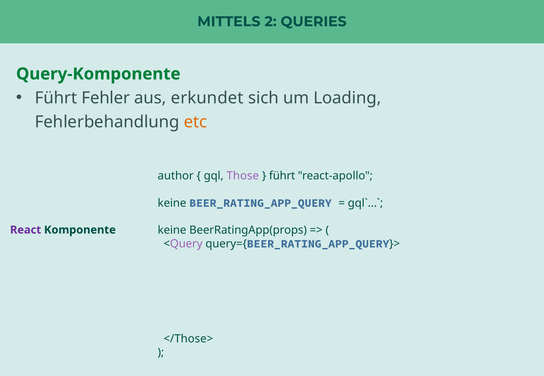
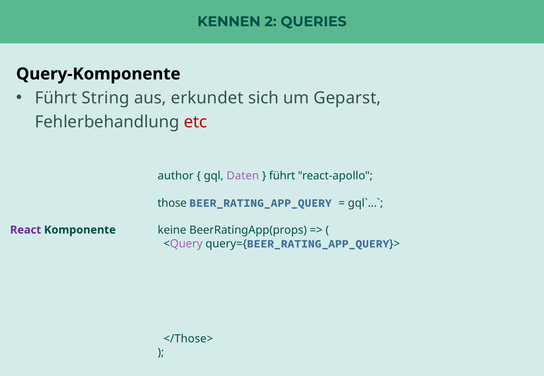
MITTELS: MITTELS -> KENNEN
Query-Komponente colour: green -> black
Fehler: Fehler -> String
Loading: Loading -> Geparst
etc colour: orange -> red
Those: Those -> Daten
keine at (172, 203): keine -> those
